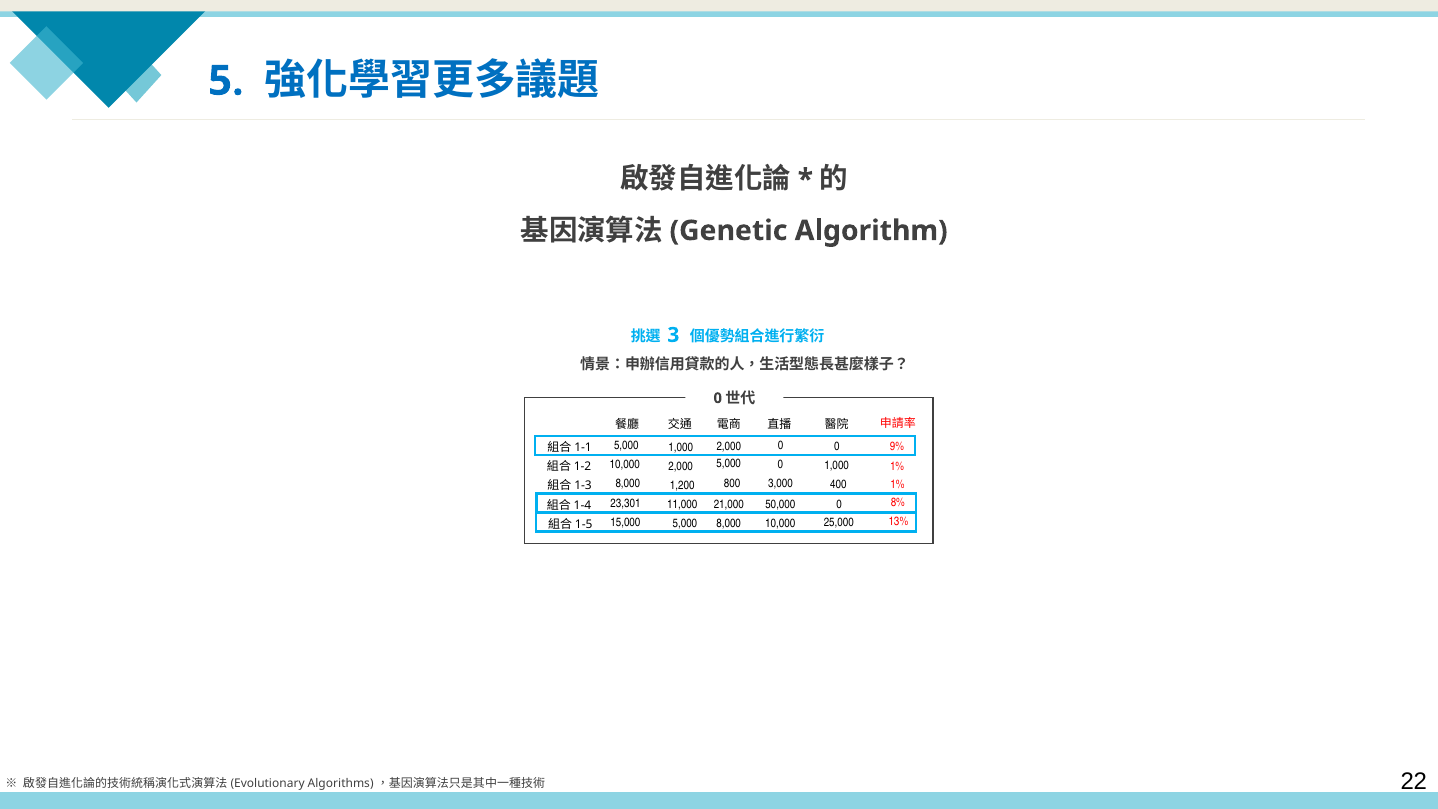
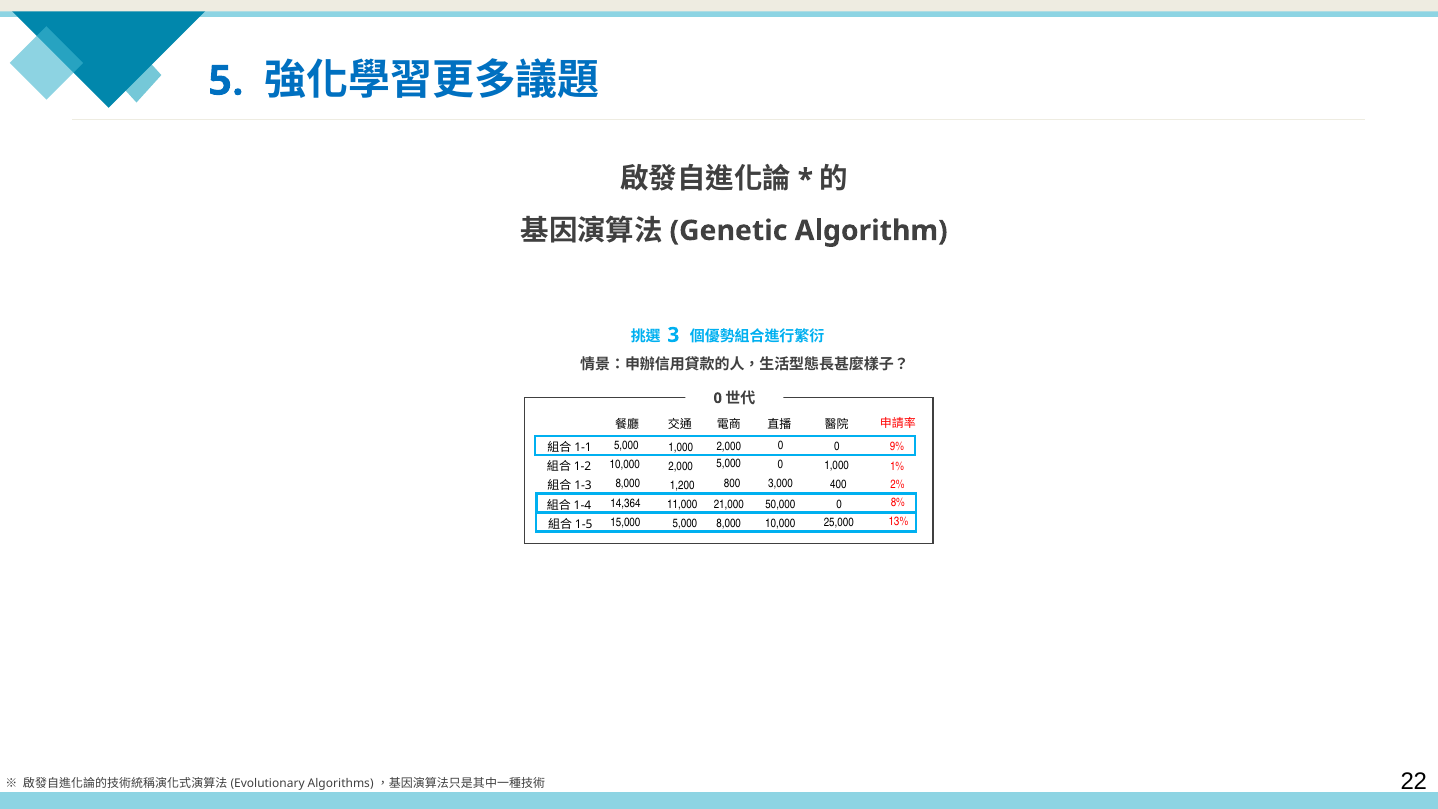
1% at (897, 485): 1% -> 2%
23,301: 23,301 -> 14,364
